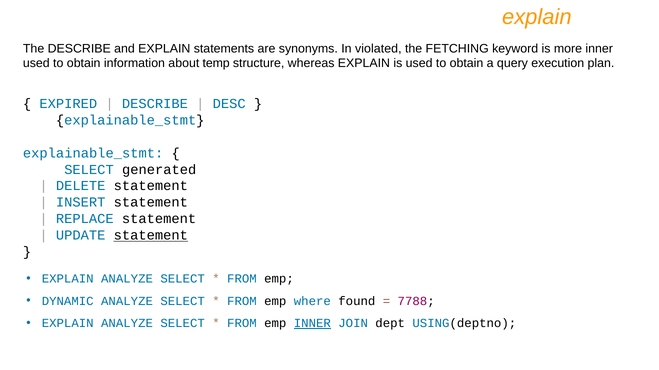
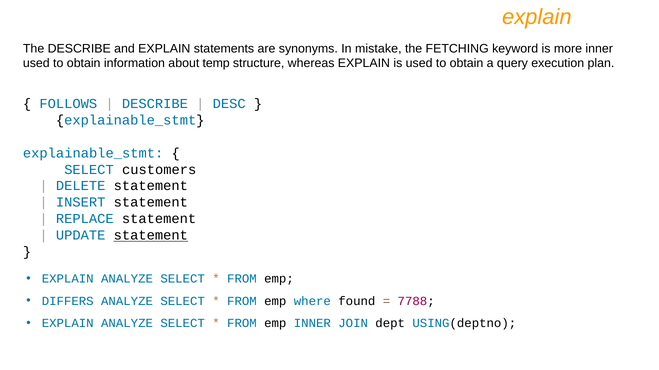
violated: violated -> mistake
EXPIRED: EXPIRED -> FOLLOWS
generated: generated -> customers
DYNAMIC: DYNAMIC -> DIFFERS
INNER at (312, 324) underline: present -> none
